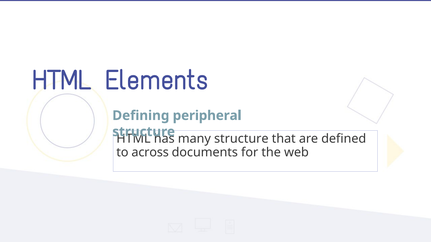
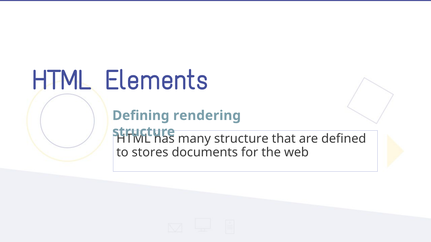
peripheral: peripheral -> rendering
across: across -> stores
